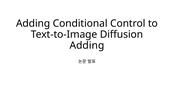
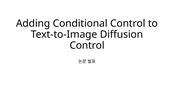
Adding at (87, 45): Adding -> Control
